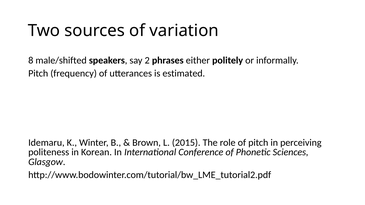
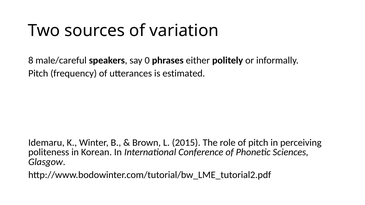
male/shifted: male/shifted -> male/careful
2: 2 -> 0
